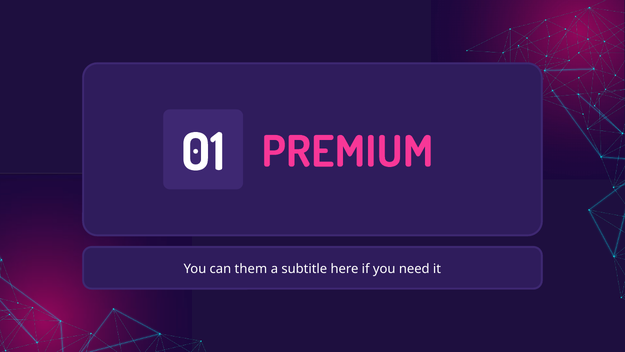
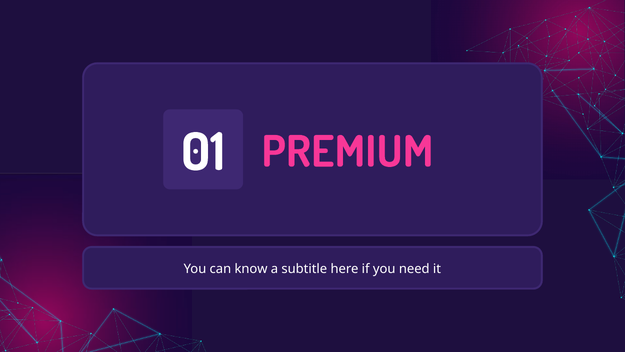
them: them -> know
